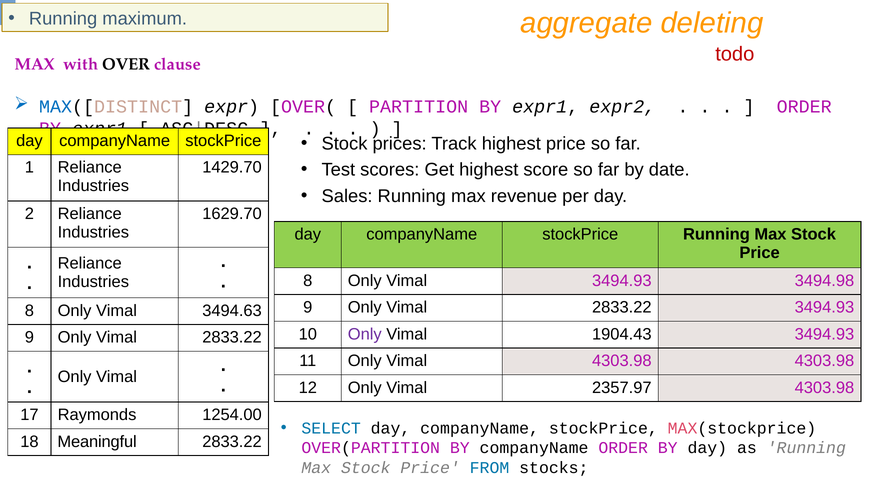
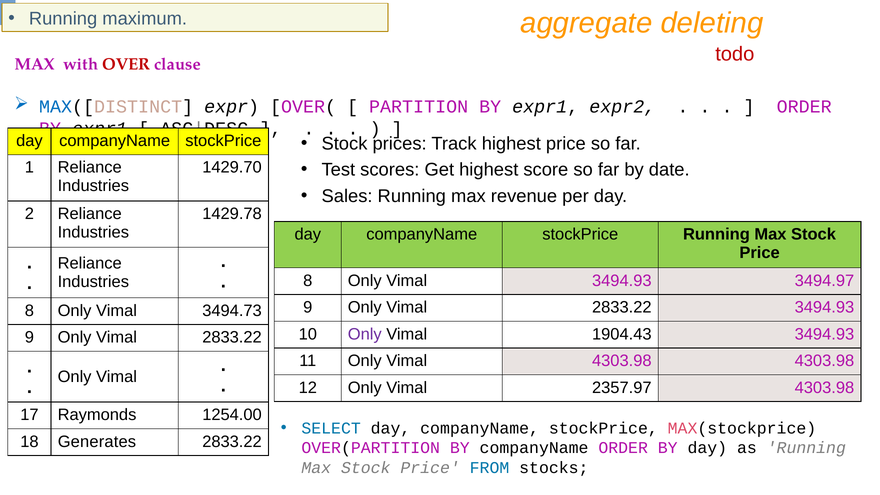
OVER colour: black -> red
1629.70: 1629.70 -> 1429.78
3494.98: 3494.98 -> 3494.97
3494.63: 3494.63 -> 3494.73
Meaningful: Meaningful -> Generates
